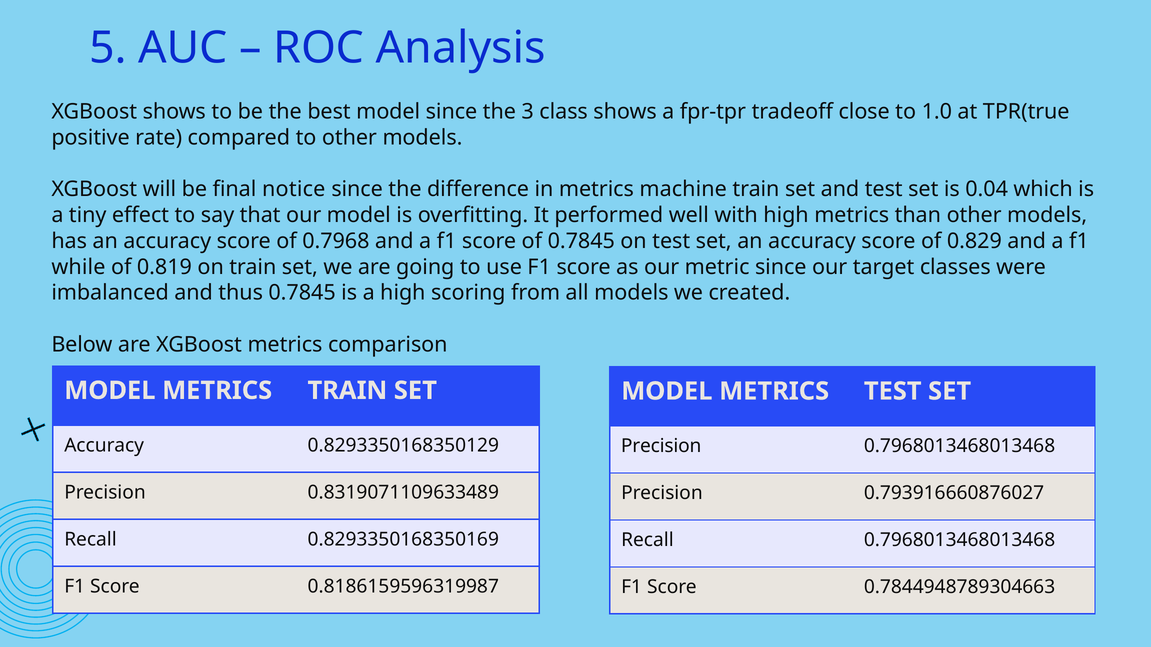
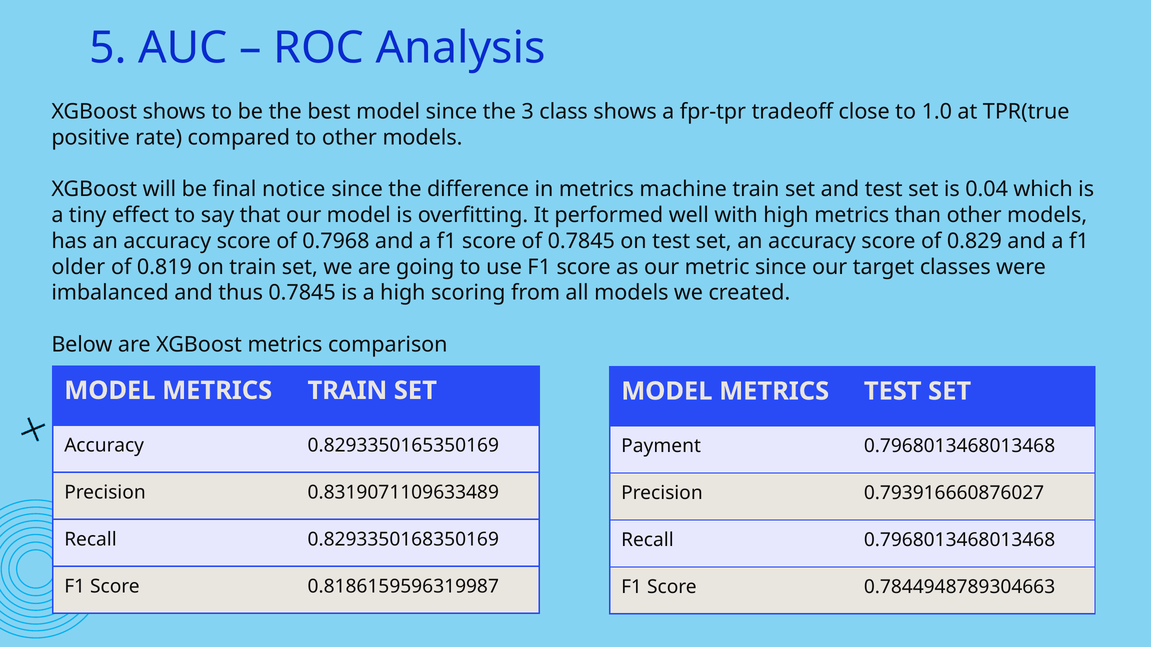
while: while -> older
0.8293350168350129: 0.8293350168350129 -> 0.8293350165350169
Precision at (661, 446): Precision -> Payment
